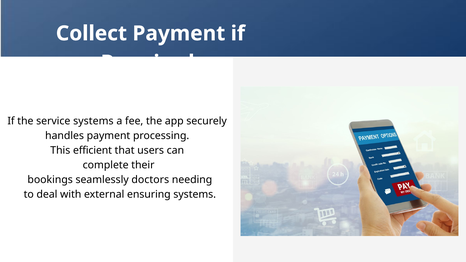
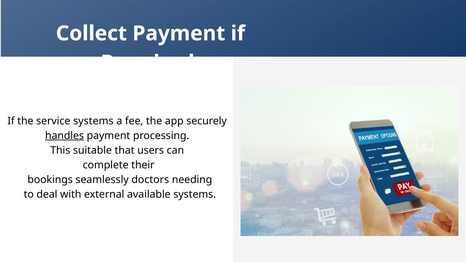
handles underline: none -> present
efficient: efficient -> suitable
ensuring: ensuring -> available
